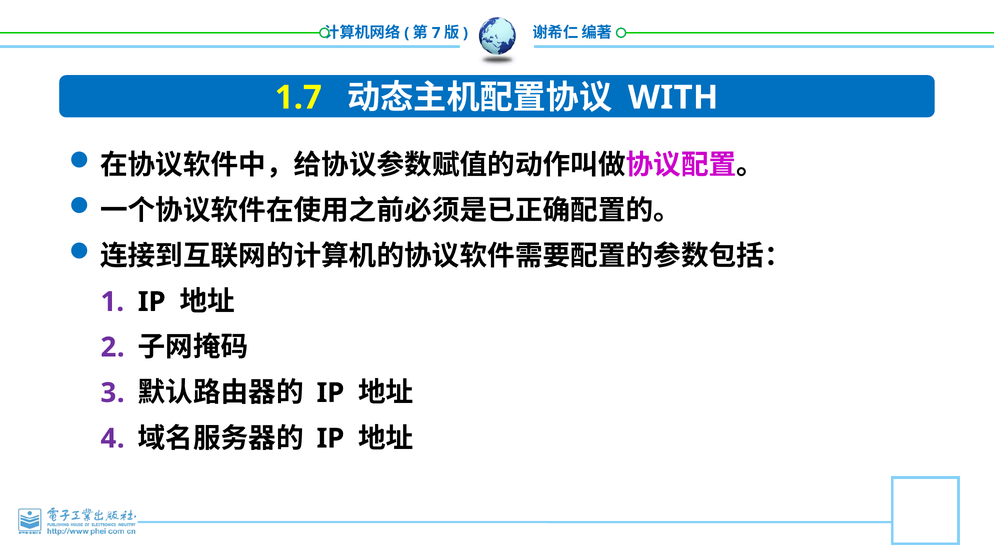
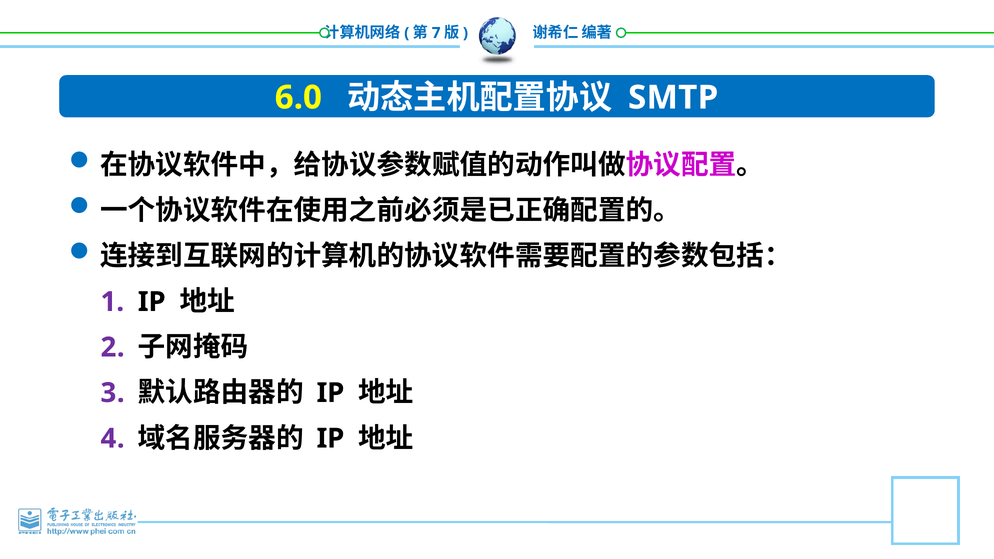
1.7: 1.7 -> 6.0
WITH: WITH -> SMTP
